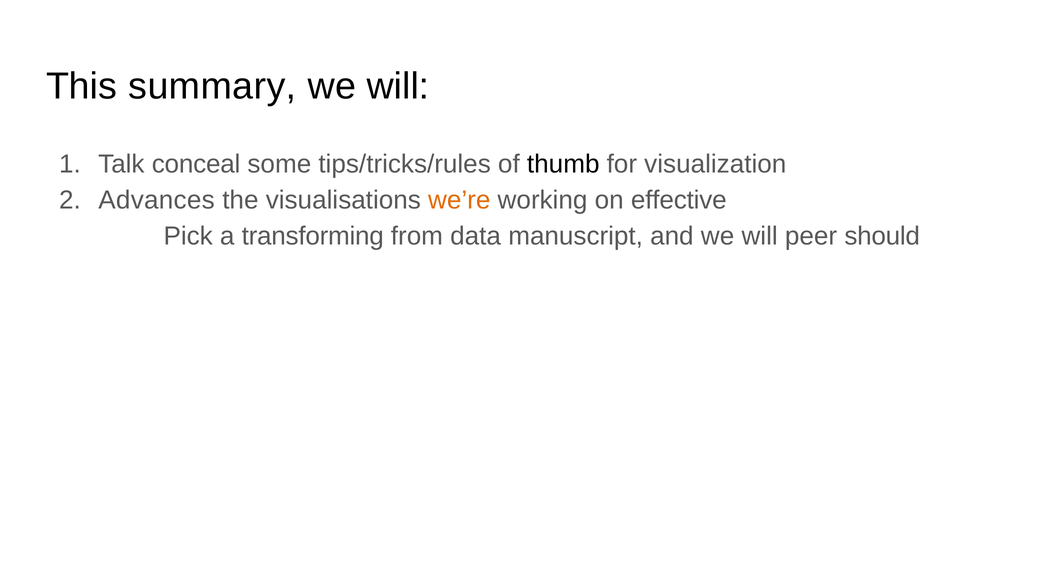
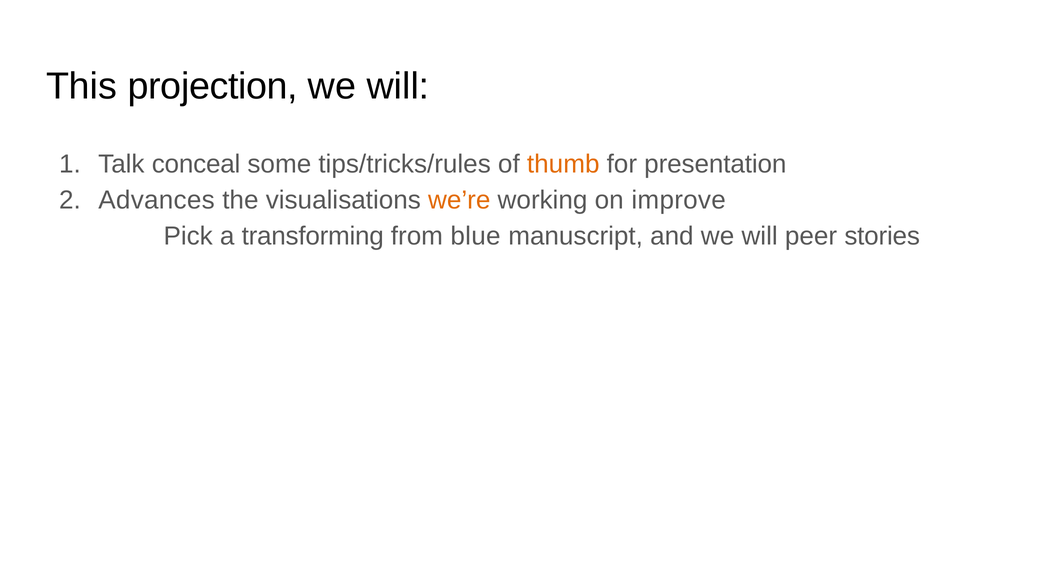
summary: summary -> projection
thumb colour: black -> orange
visualization: visualization -> presentation
effective: effective -> improve
data: data -> blue
should: should -> stories
